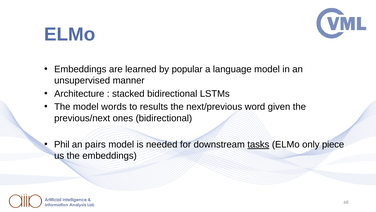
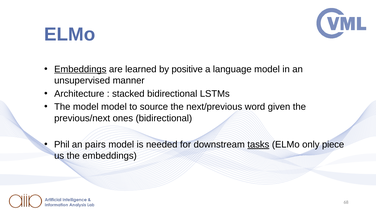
Embeddings at (80, 69) underline: none -> present
popular: popular -> positive
model words: words -> model
results: results -> source
